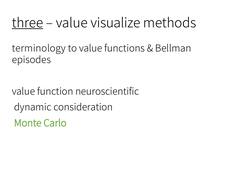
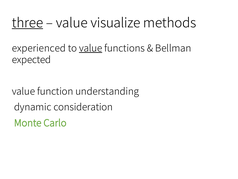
terminology: terminology -> experienced
value at (91, 48) underline: none -> present
episodes: episodes -> expected
neuroscientific: neuroscientific -> understanding
